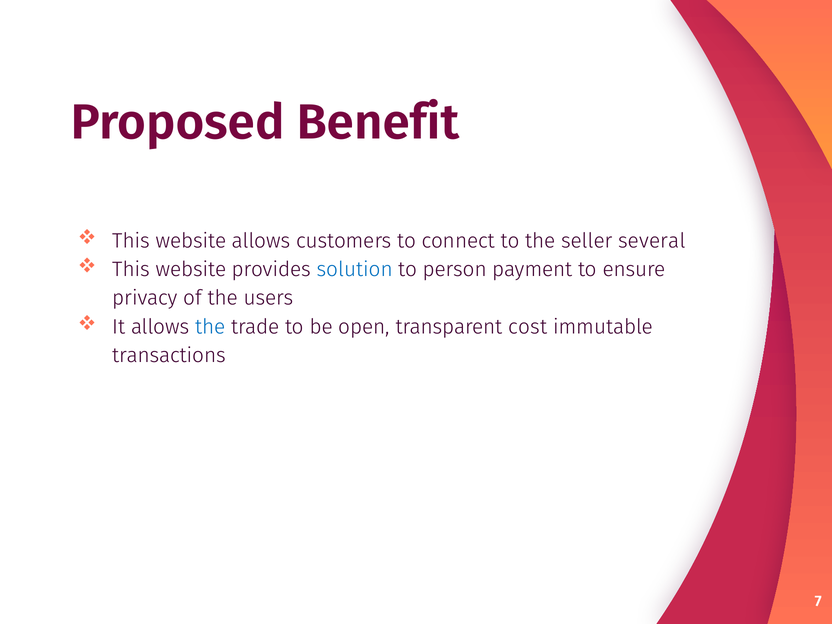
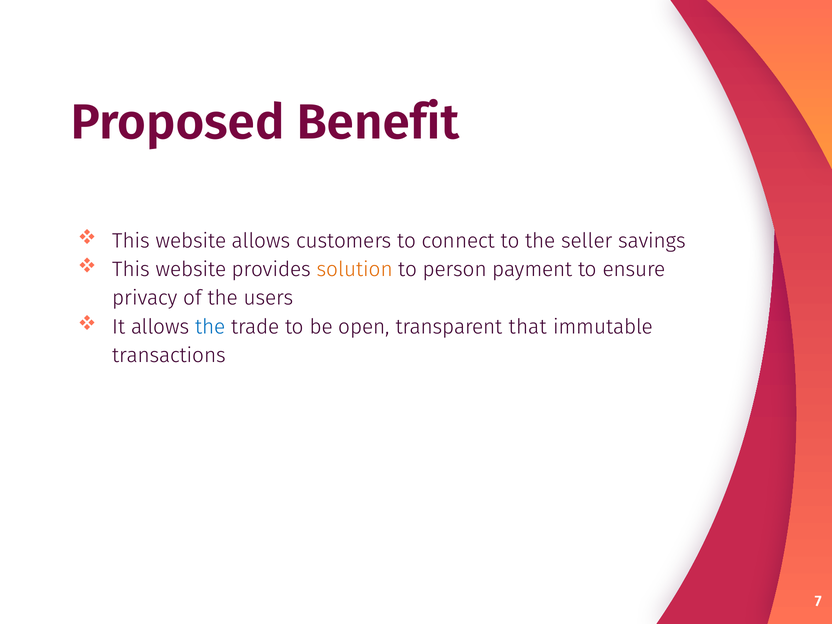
several: several -> savings
solution colour: blue -> orange
cost: cost -> that
